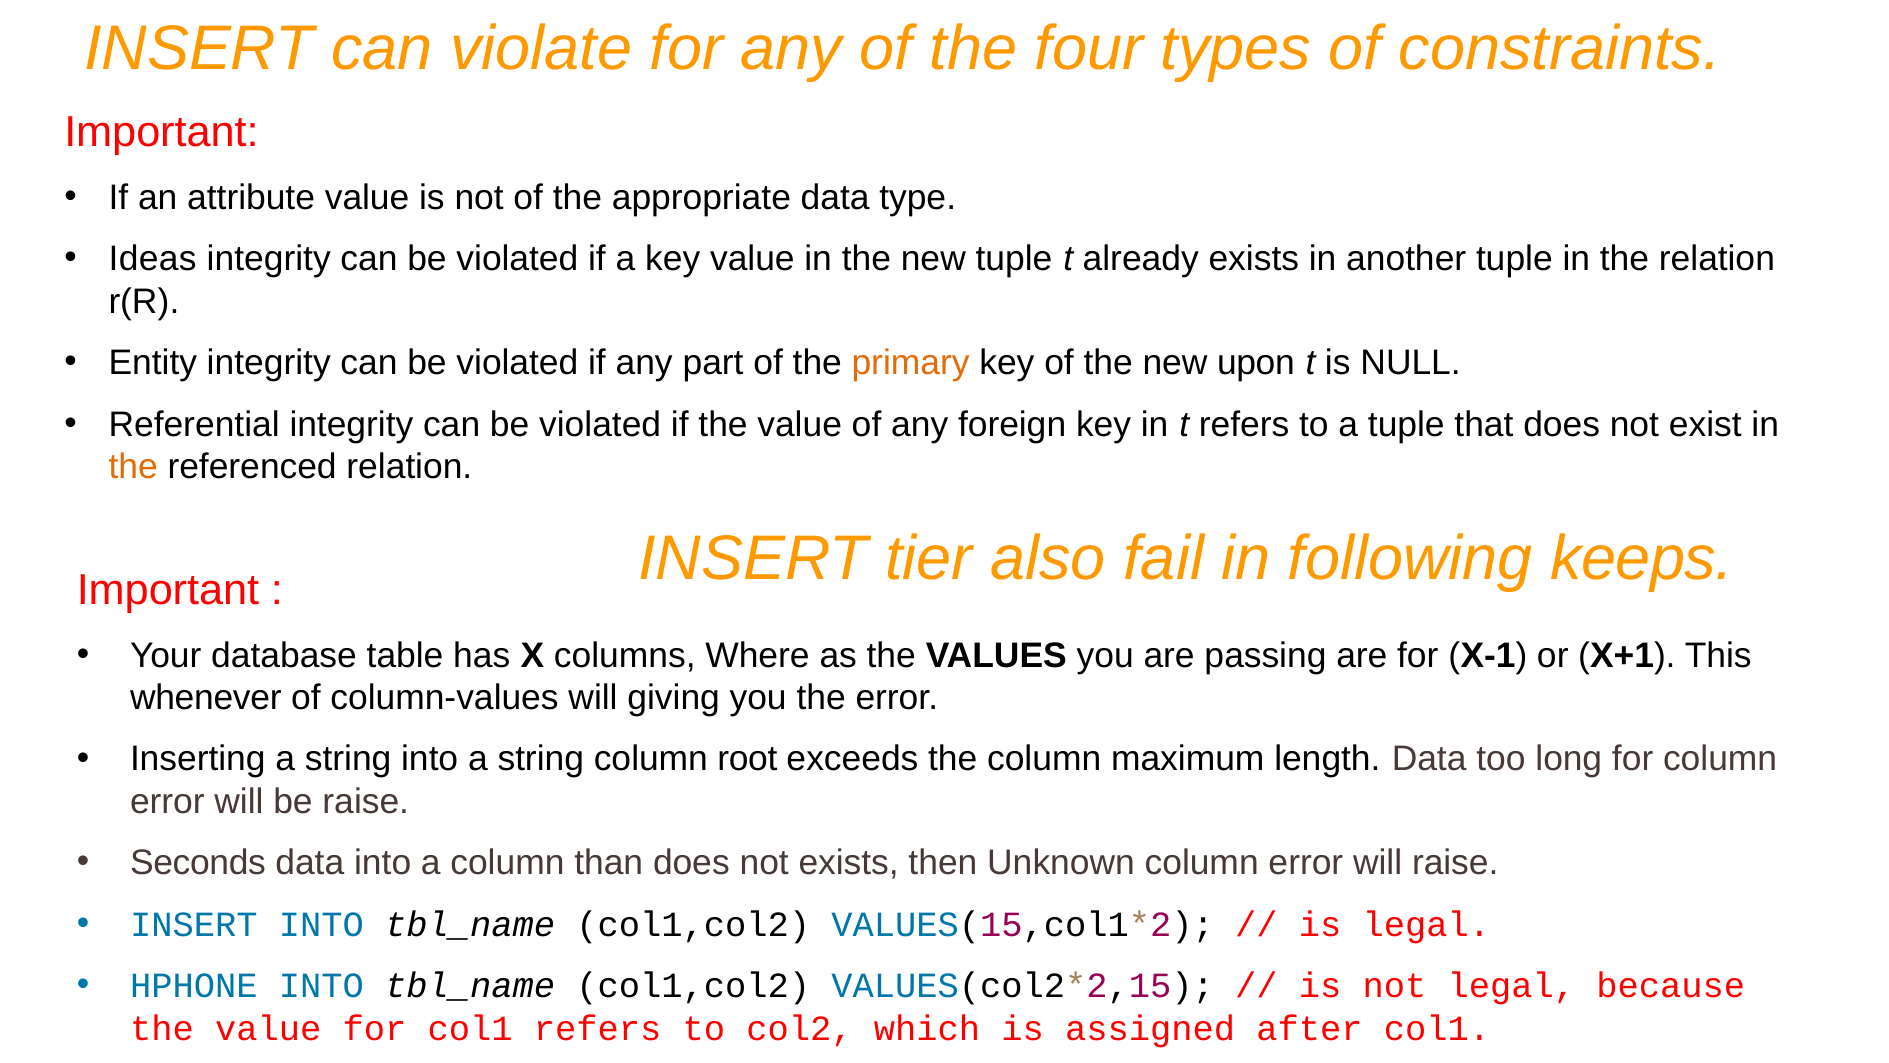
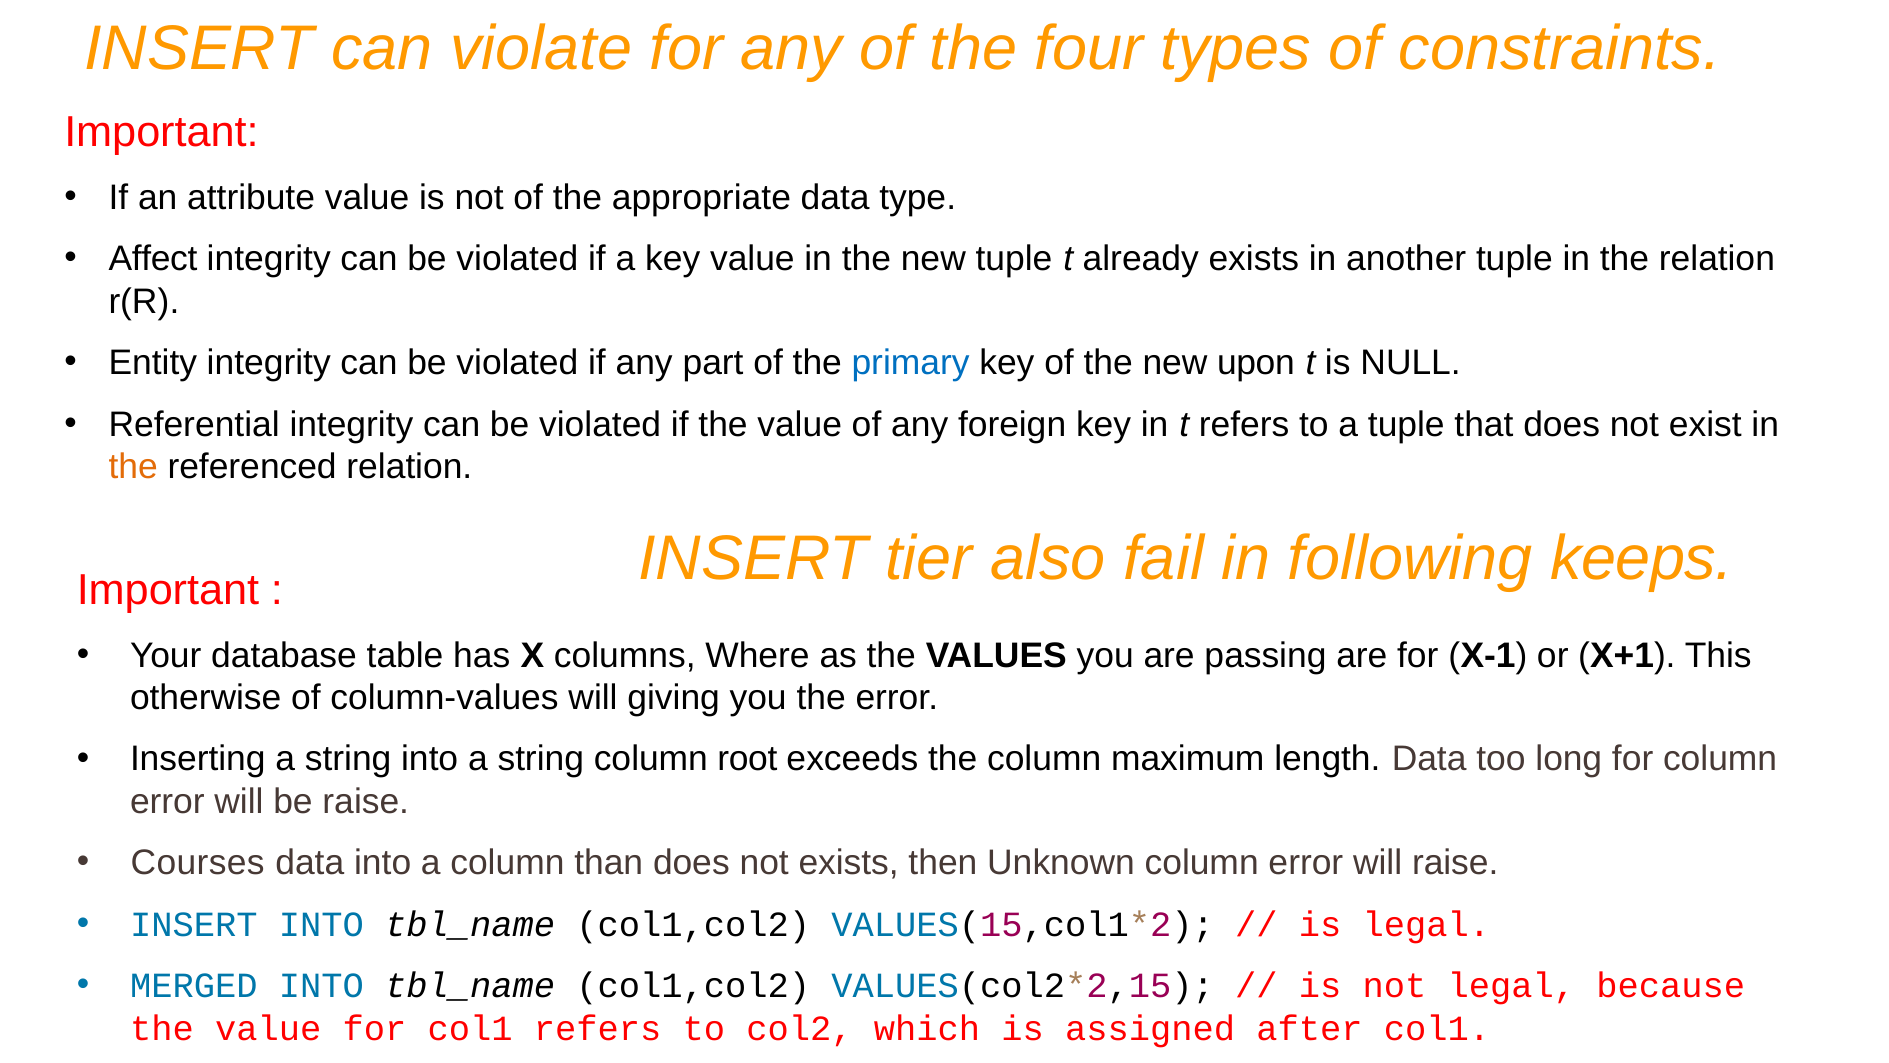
Ideas: Ideas -> Affect
primary colour: orange -> blue
whenever: whenever -> otherwise
Seconds: Seconds -> Courses
HPHONE: HPHONE -> MERGED
